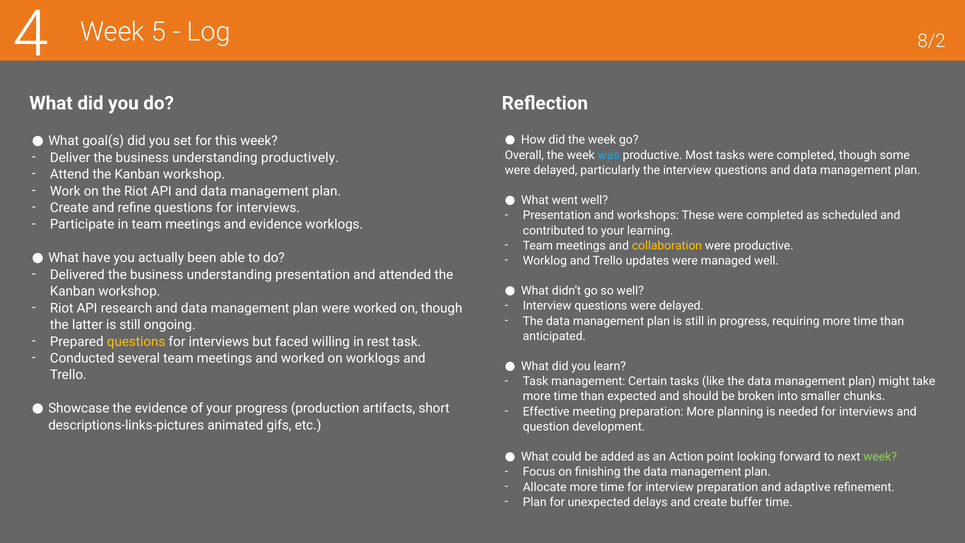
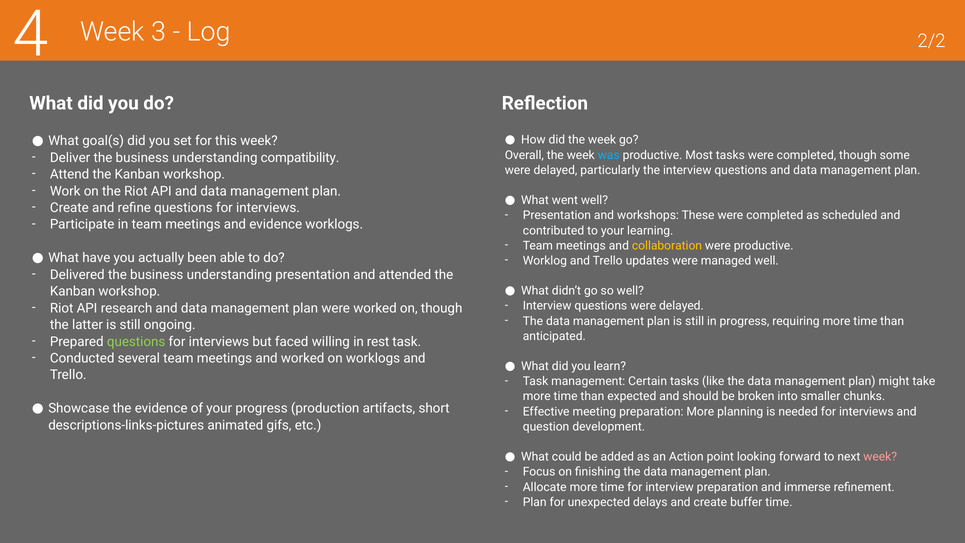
5: 5 -> 3
8/2: 8/2 -> 2/2
productively: productively -> compatibility
questions at (136, 341) colour: yellow -> light green
week at (880, 457) colour: light green -> pink
adaptive: adaptive -> immerse
